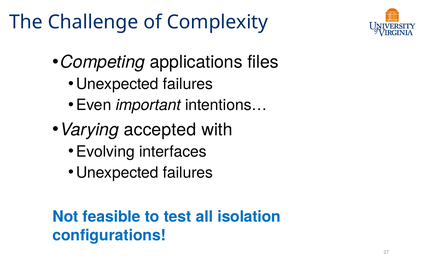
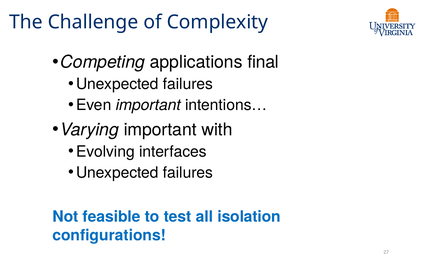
files: files -> final
Varying accepted: accepted -> important
